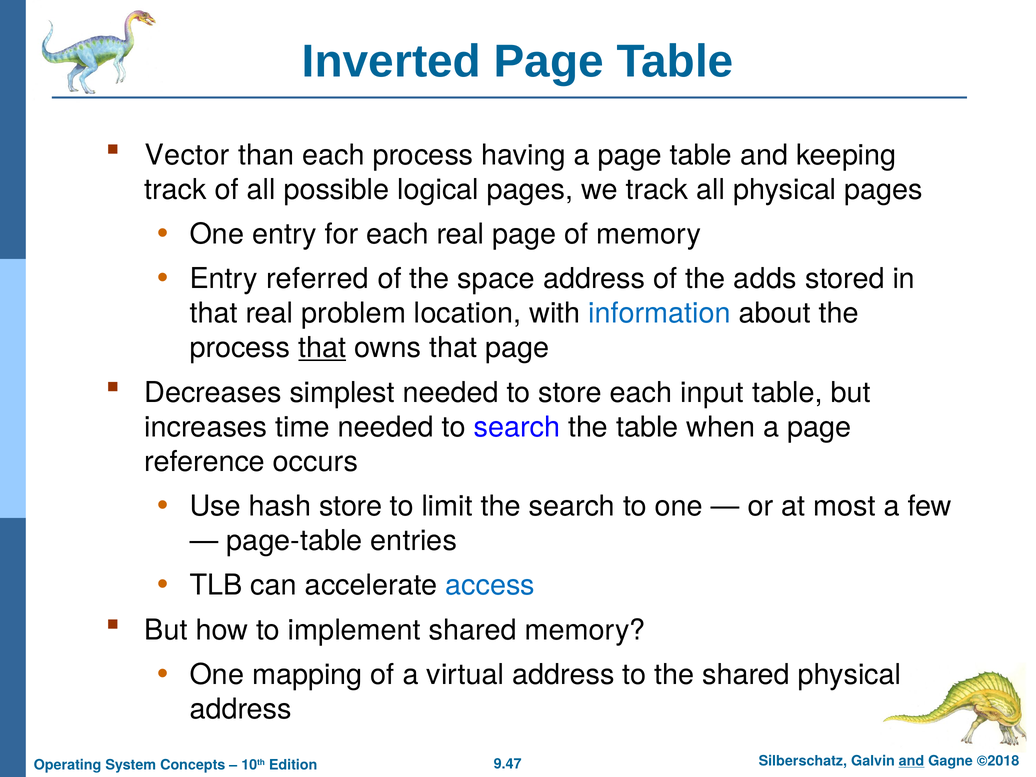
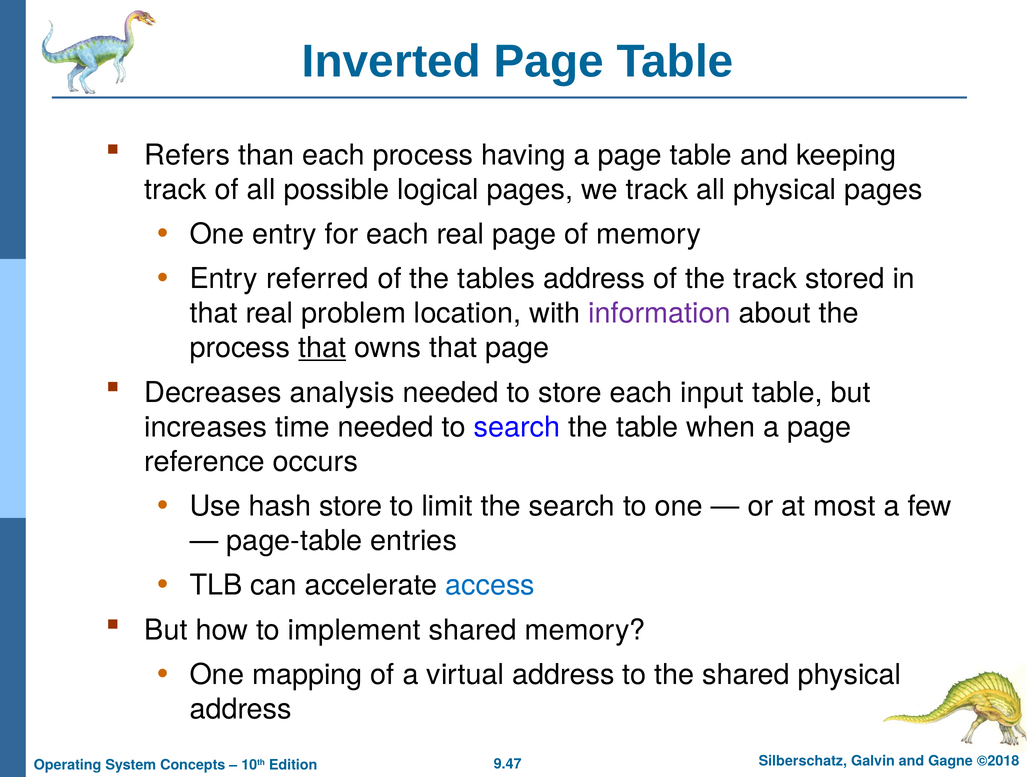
Vector: Vector -> Refers
space: space -> tables
the adds: adds -> track
information colour: blue -> purple
simplest: simplest -> analysis
and at (911, 761) underline: present -> none
